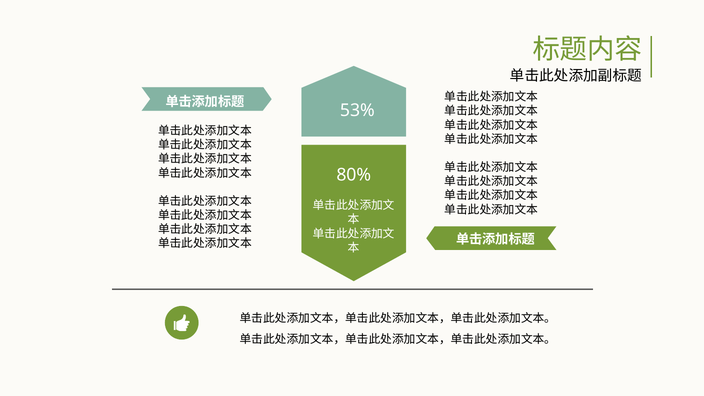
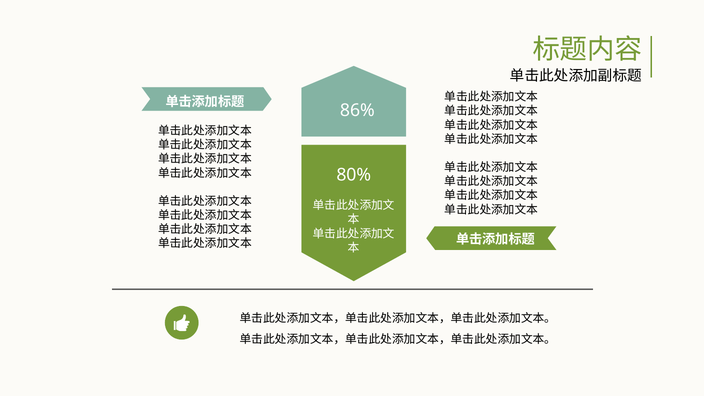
53%: 53% -> 86%
